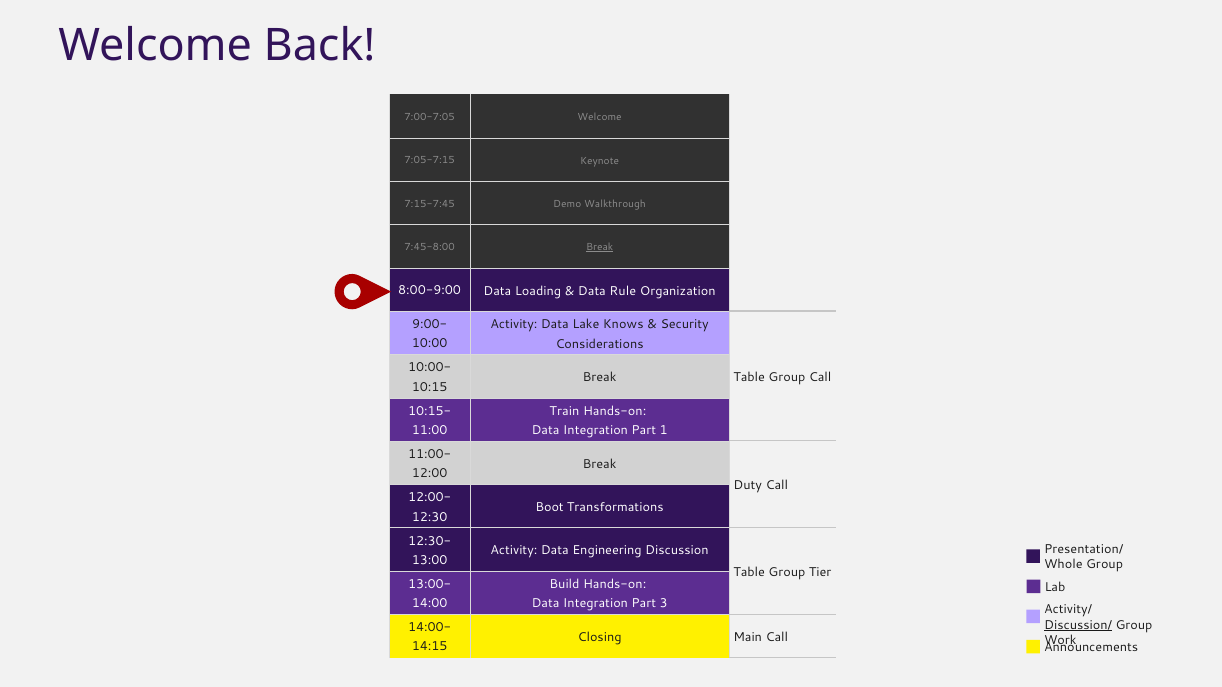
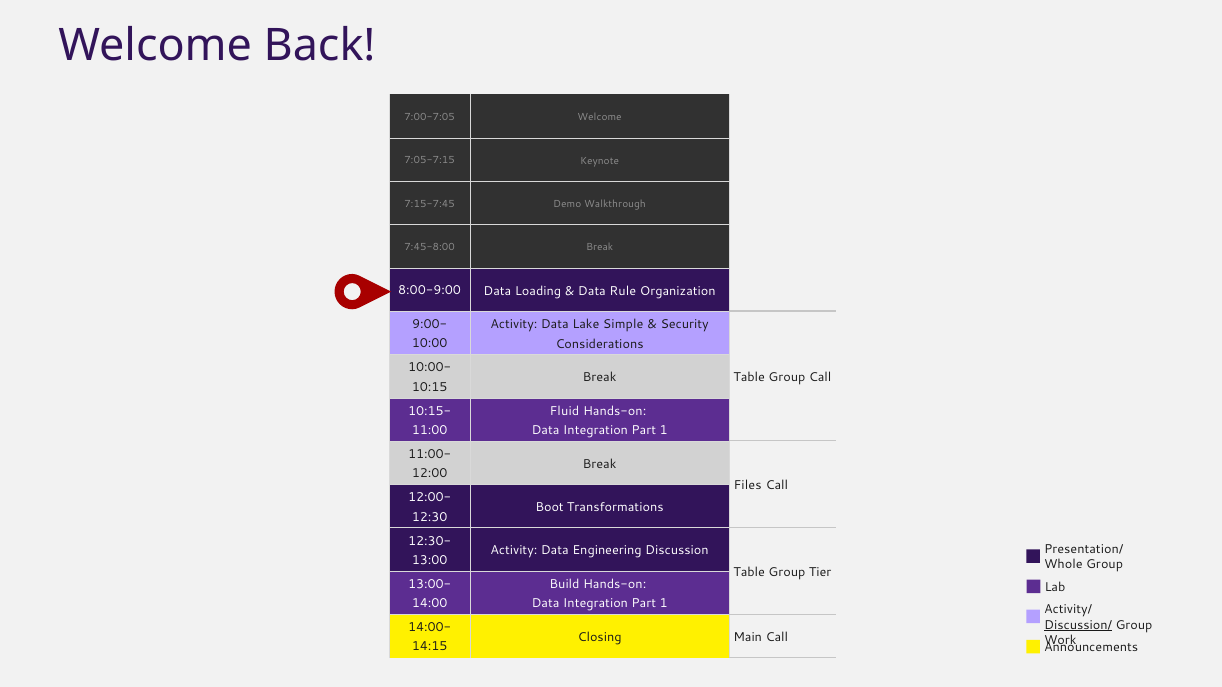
Break at (600, 247) underline: present -> none
Knows: Knows -> Simple
Train: Train -> Fluid
Duty: Duty -> Files
3 at (664, 604): 3 -> 1
